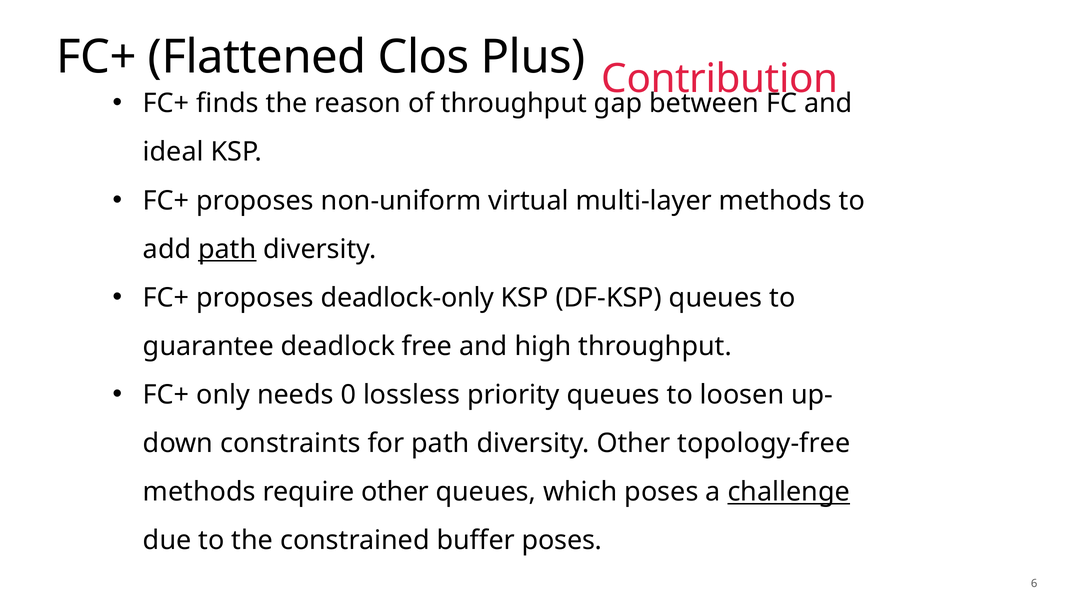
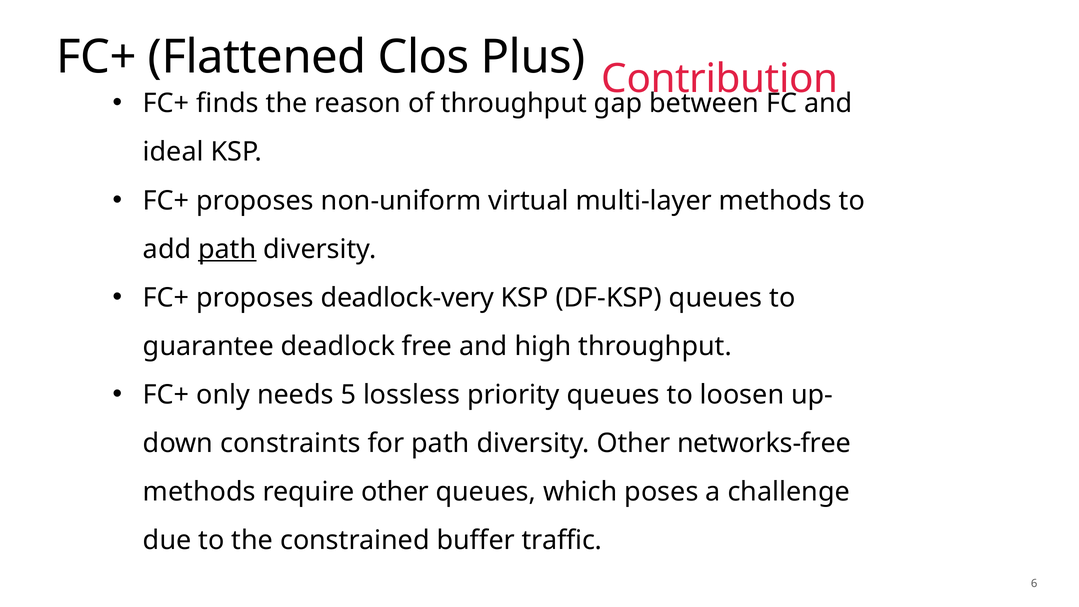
deadlock-only: deadlock-only -> deadlock-very
0: 0 -> 5
topology-free: topology-free -> networks-free
challenge underline: present -> none
buffer poses: poses -> traffic
